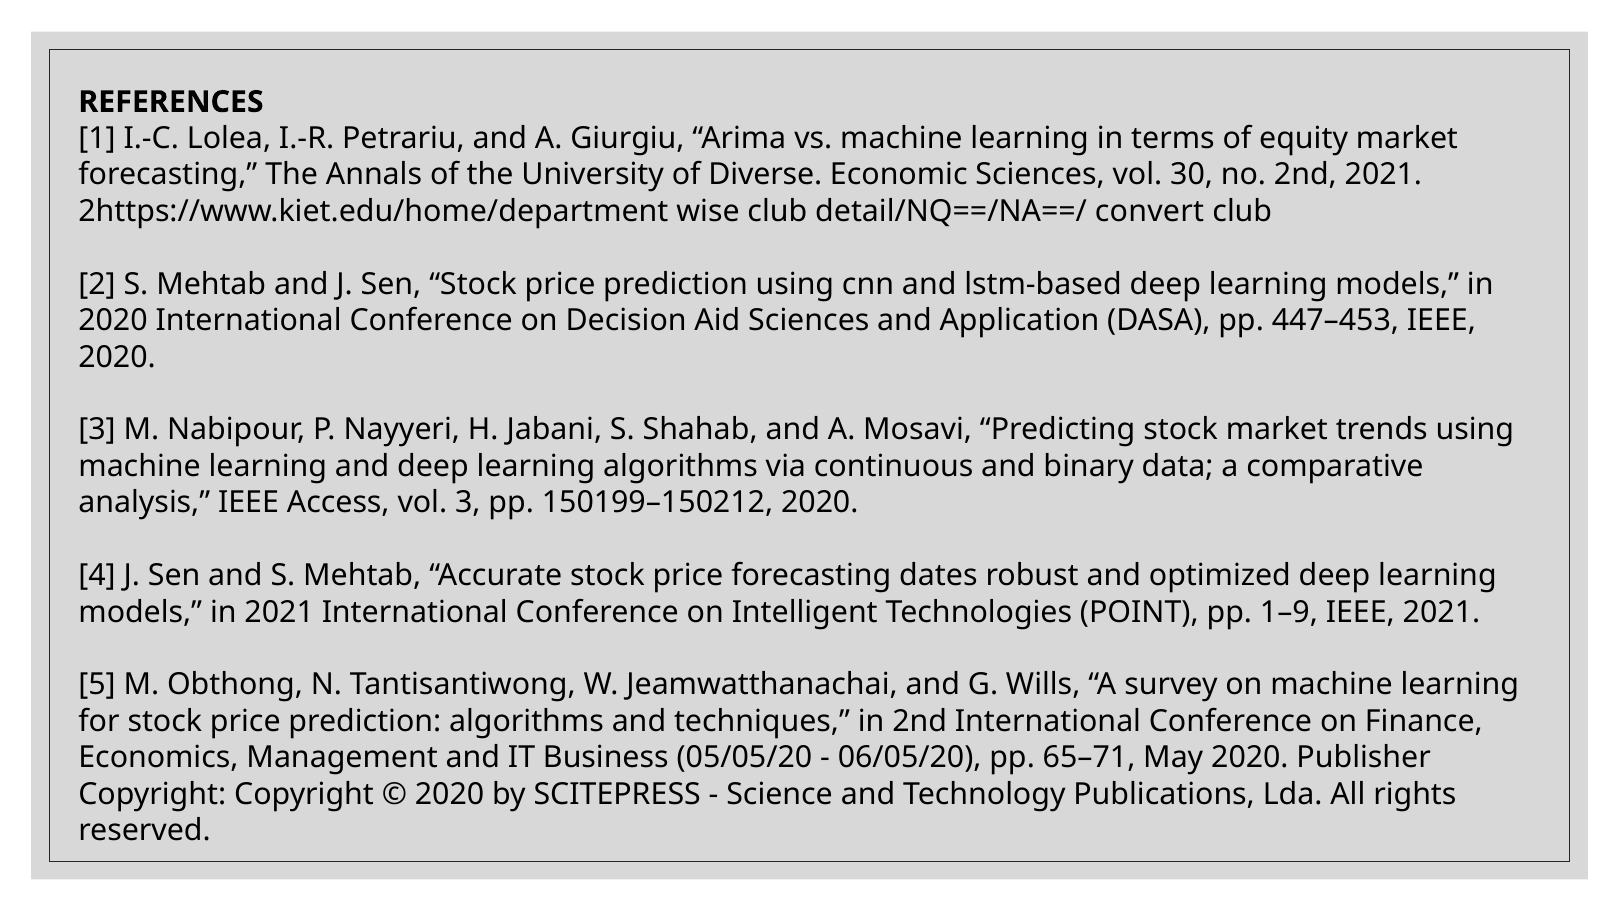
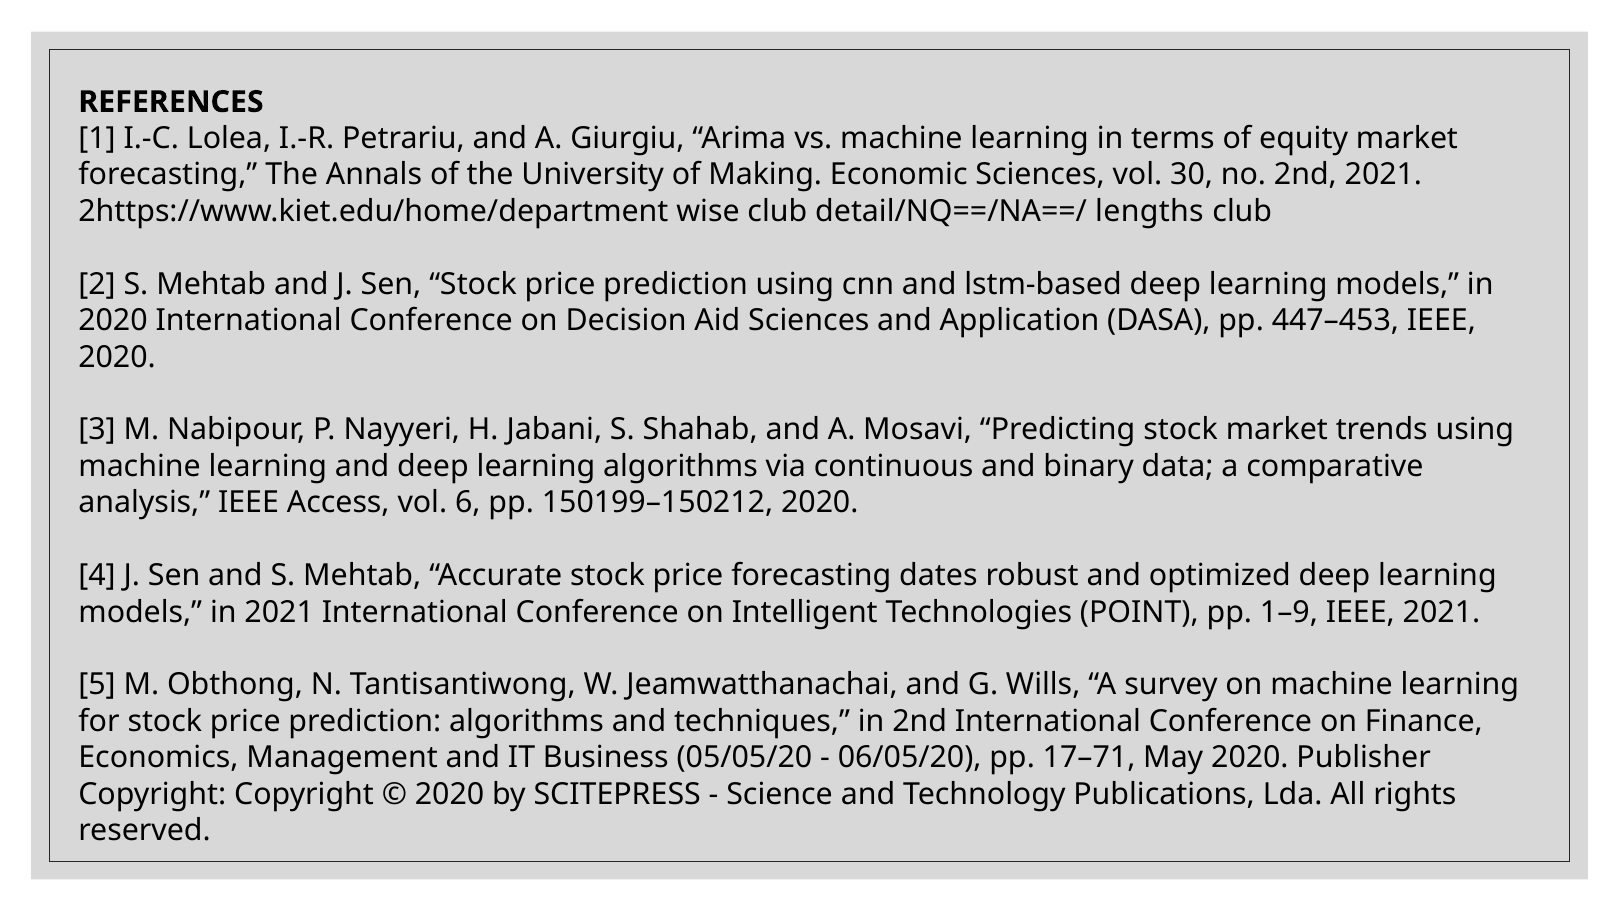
Diverse: Diverse -> Making
convert: convert -> lengths
vol 3: 3 -> 6
65–71: 65–71 -> 17–71
